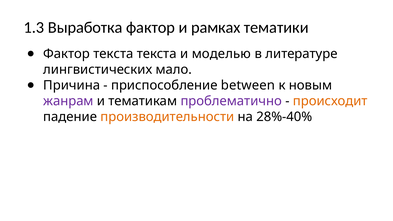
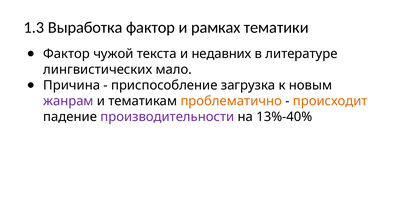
Фактор текста: текста -> чужой
моделью: моделью -> недавних
between: between -> загрузка
проблематично colour: purple -> orange
производительности colour: orange -> purple
28%-40%: 28%-40% -> 13%-40%
